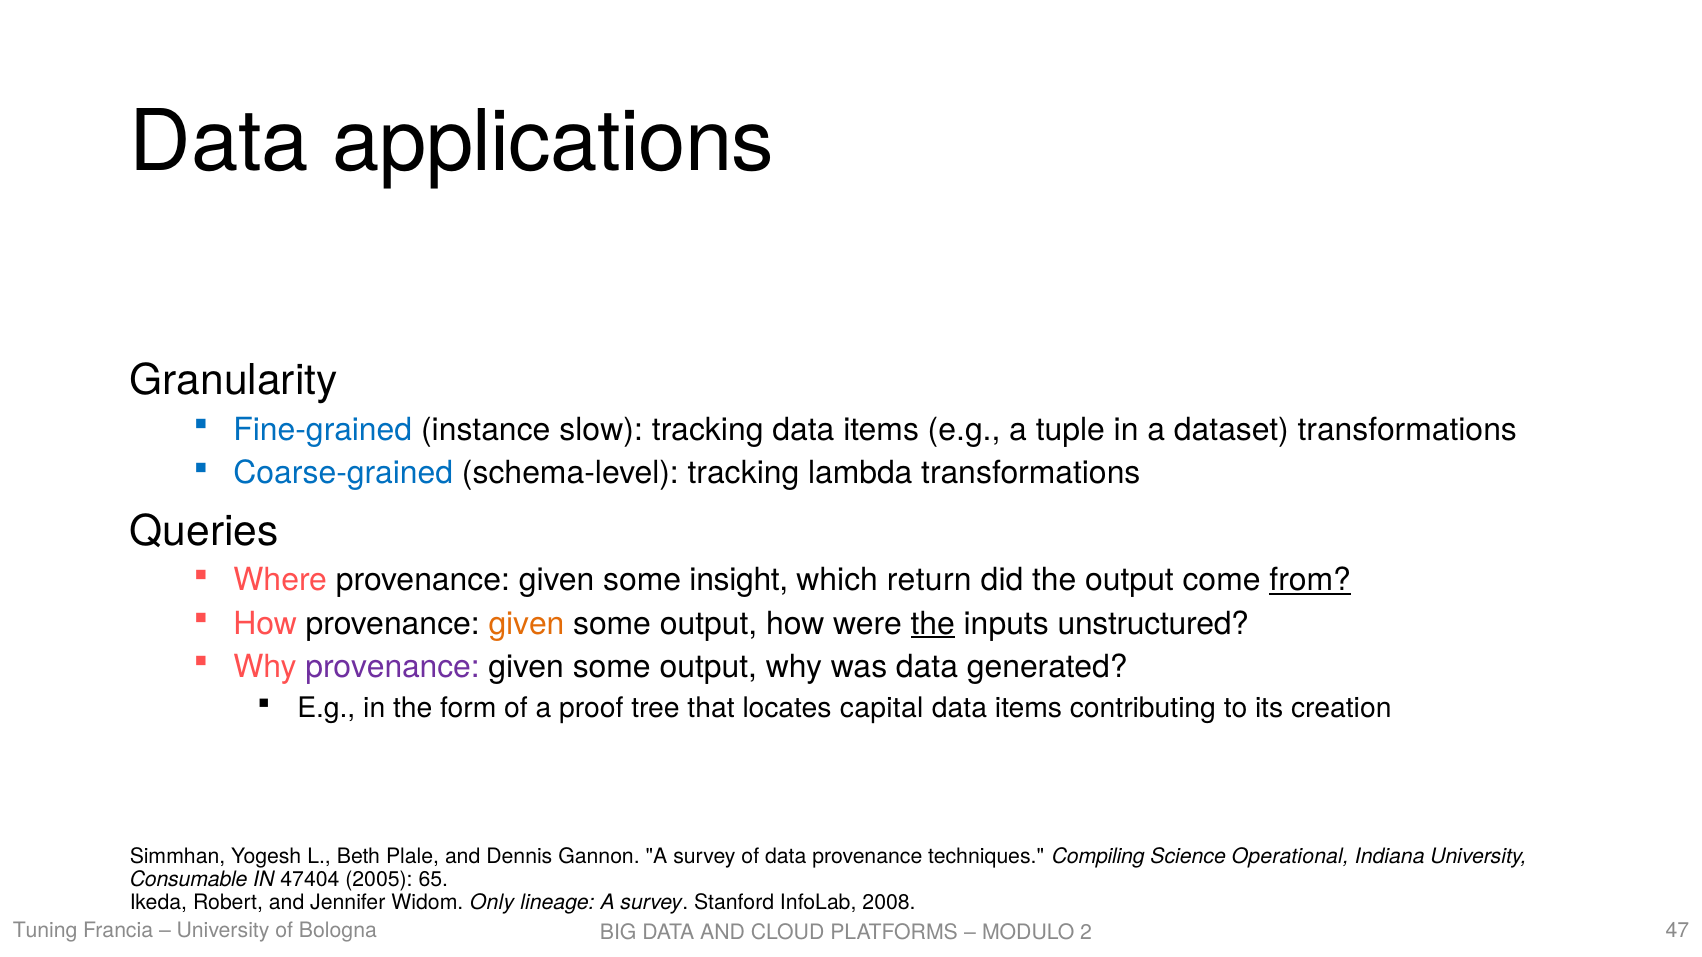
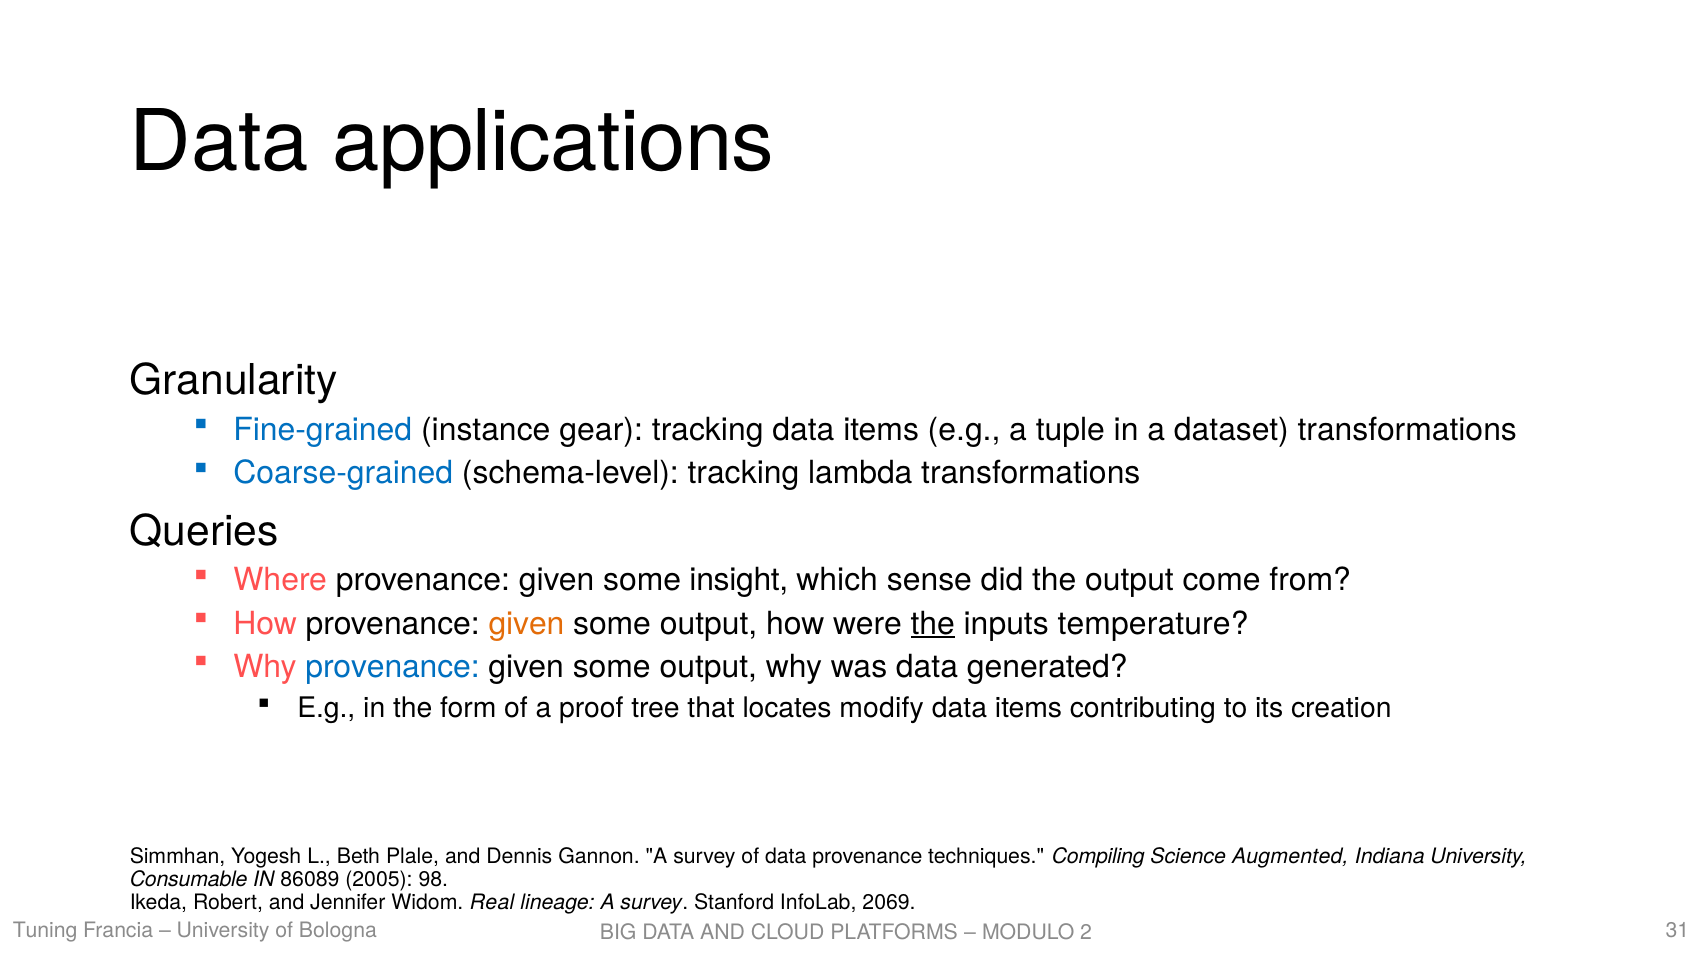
slow: slow -> gear
return: return -> sense
from underline: present -> none
unstructured: unstructured -> temperature
provenance at (393, 667) colour: purple -> blue
capital: capital -> modify
Operational: Operational -> Augmented
47404: 47404 -> 86089
65: 65 -> 98
Only: Only -> Real
2008: 2008 -> 2069
47: 47 -> 31
